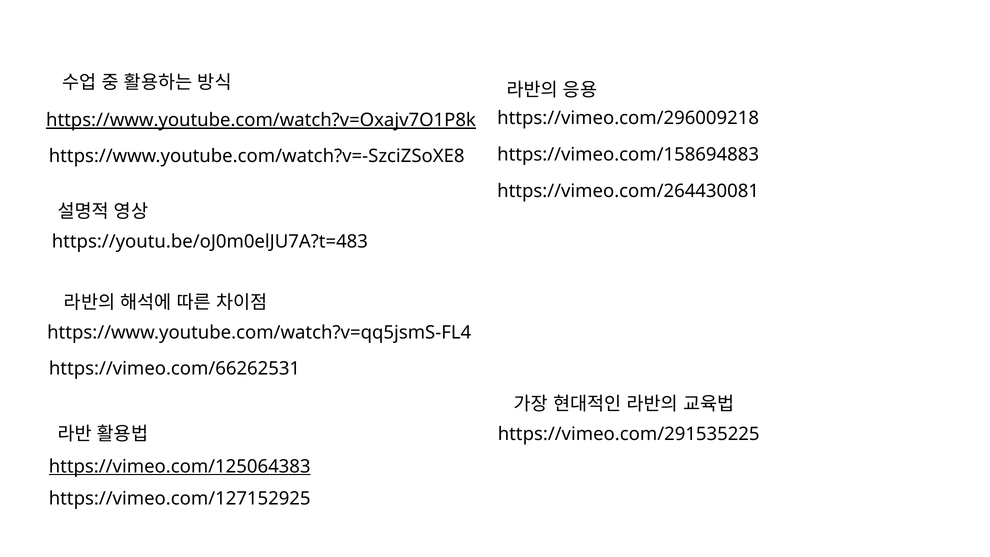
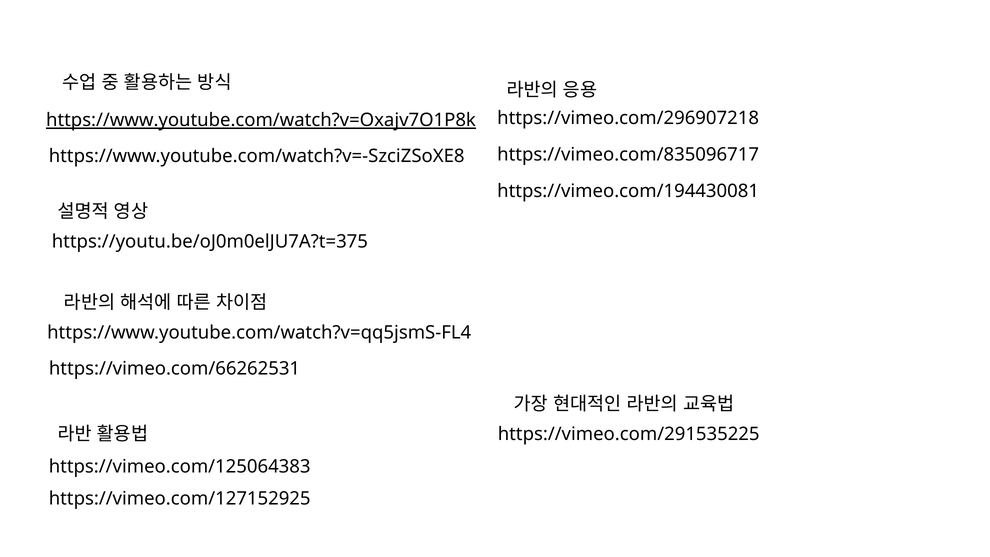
https://vimeo.com/296009218: https://vimeo.com/296009218 -> https://vimeo.com/296907218
https://vimeo.com/158694883: https://vimeo.com/158694883 -> https://vimeo.com/835096717
https://vimeo.com/264430081: https://vimeo.com/264430081 -> https://vimeo.com/194430081
https://youtu.be/oJ0m0elJU7A?t=483: https://youtu.be/oJ0m0elJU7A?t=483 -> https://youtu.be/oJ0m0elJU7A?t=375
https://vimeo.com/125064383 underline: present -> none
